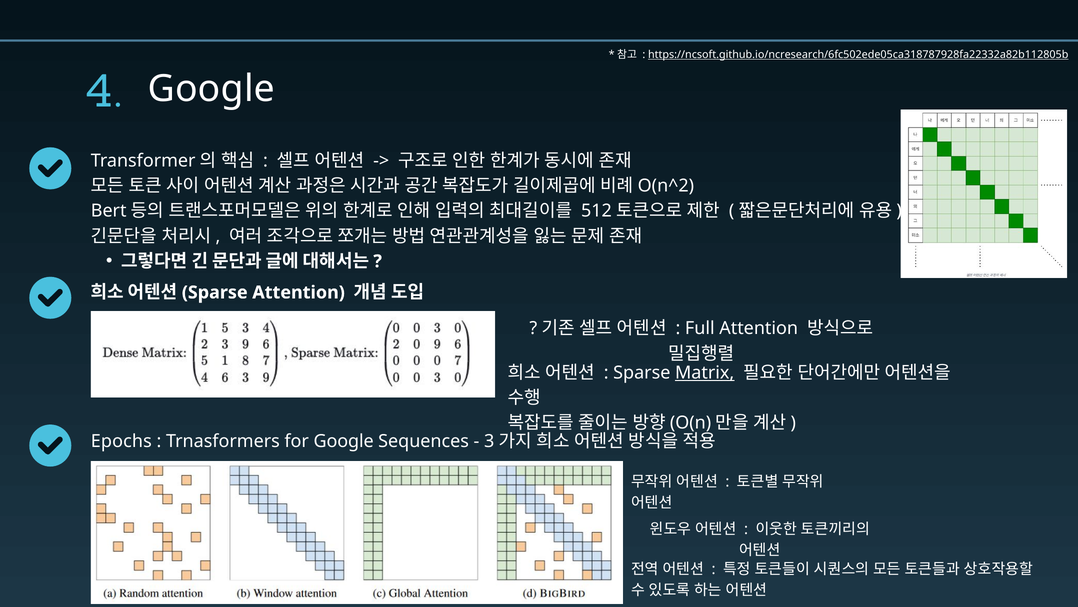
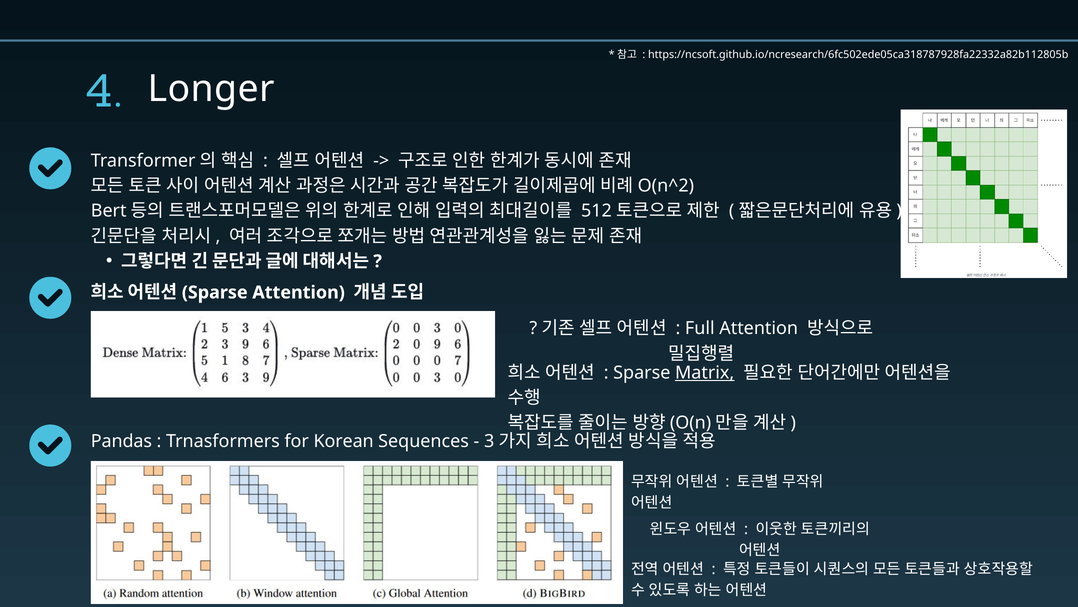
https://ncsoft.github.io/ncresearch/6fc502ede05ca318787928fa22332a82b112805b underline: present -> none
Google at (211, 89): Google -> Longer
Epochs: Epochs -> Pandas
for Google: Google -> Korean
